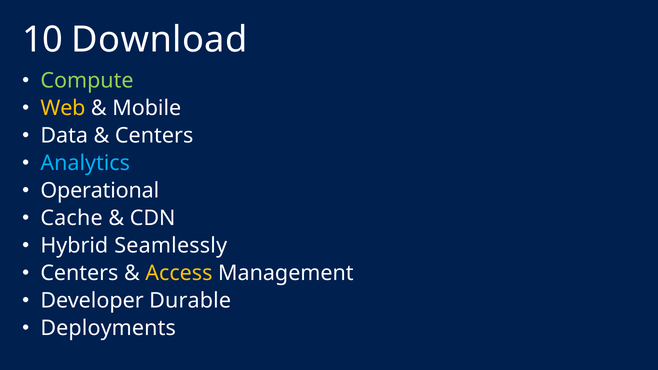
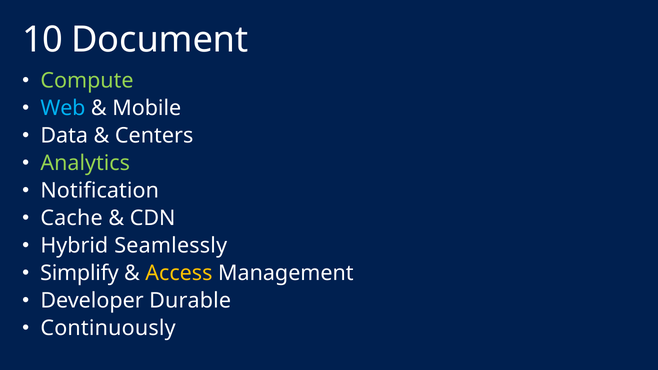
Download: Download -> Document
Web colour: yellow -> light blue
Analytics colour: light blue -> light green
Operational: Operational -> Notification
Centers at (79, 273): Centers -> Simplify
Deployments: Deployments -> Continuously
